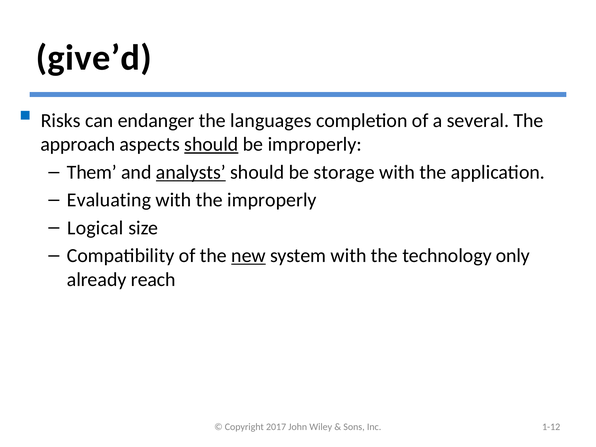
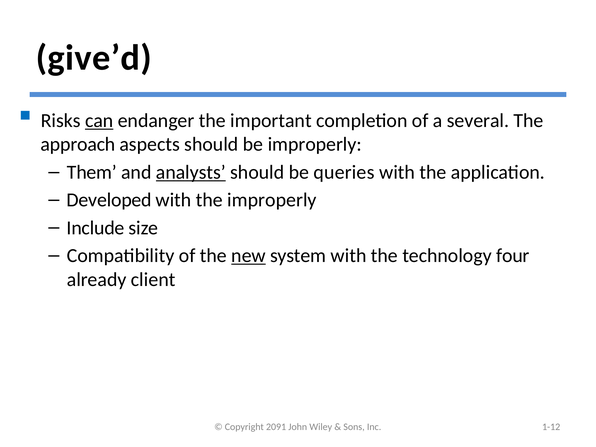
can underline: none -> present
languages: languages -> important
should at (211, 144) underline: present -> none
storage: storage -> queries
Evaluating: Evaluating -> Developed
Logical: Logical -> Include
only: only -> four
reach: reach -> client
2017: 2017 -> 2091
